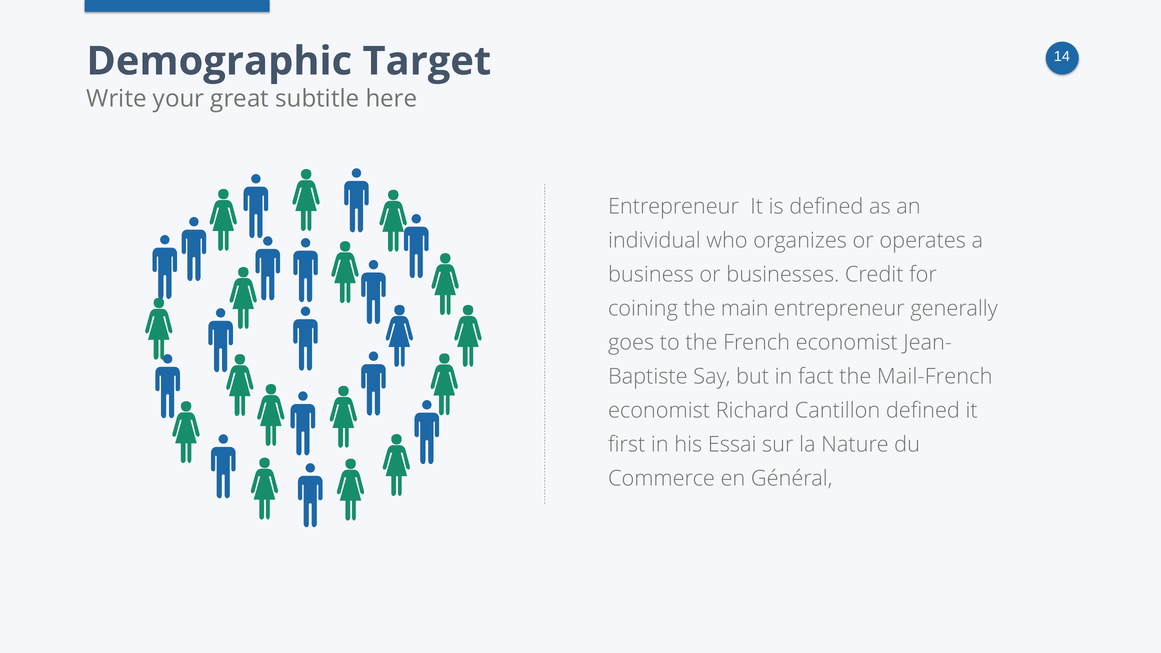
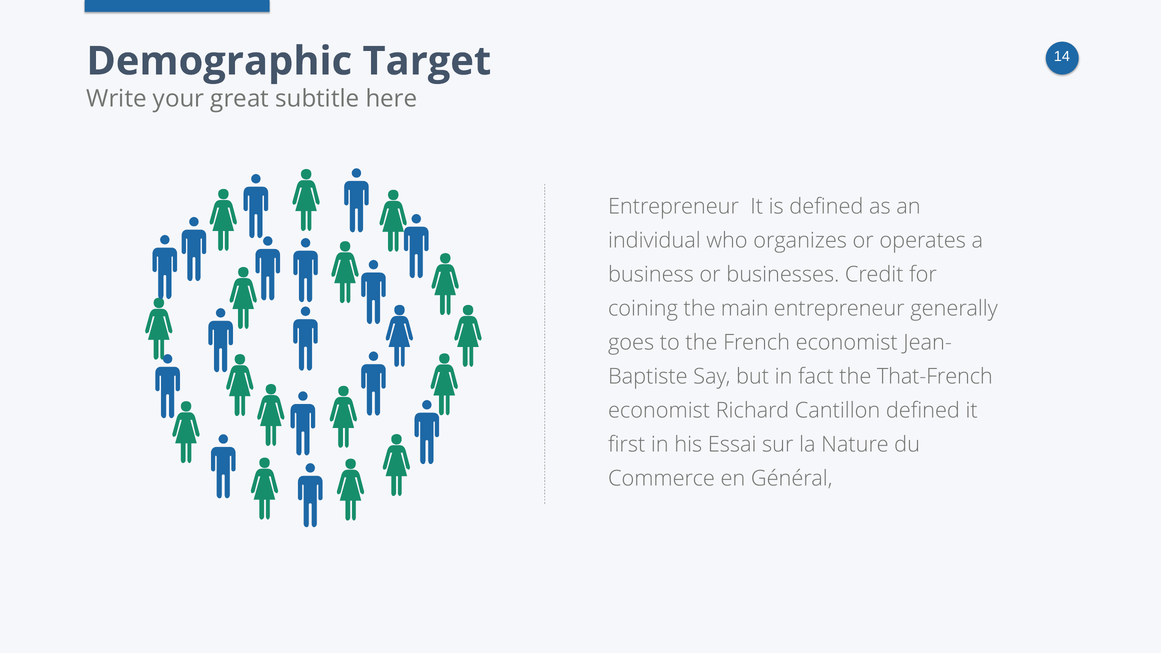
Mail-French: Mail-French -> That-French
